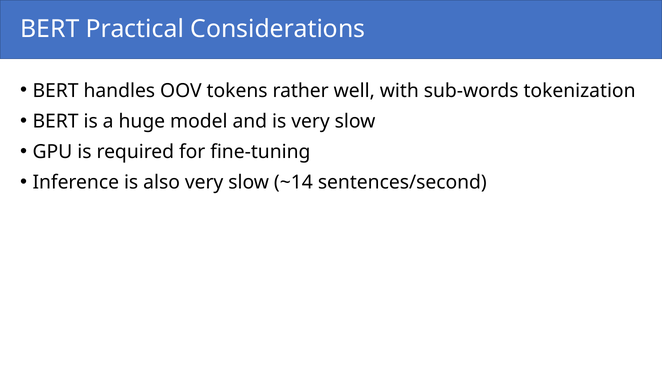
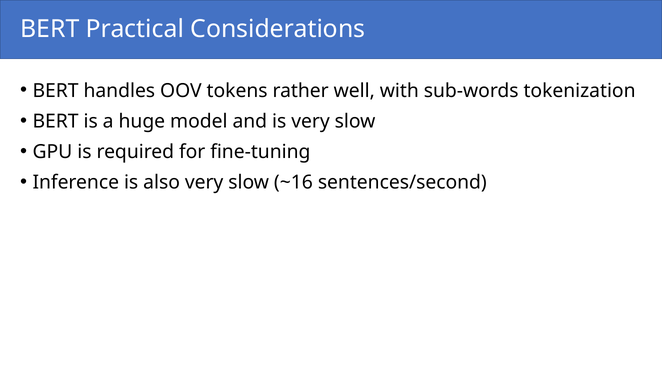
~14: ~14 -> ~16
